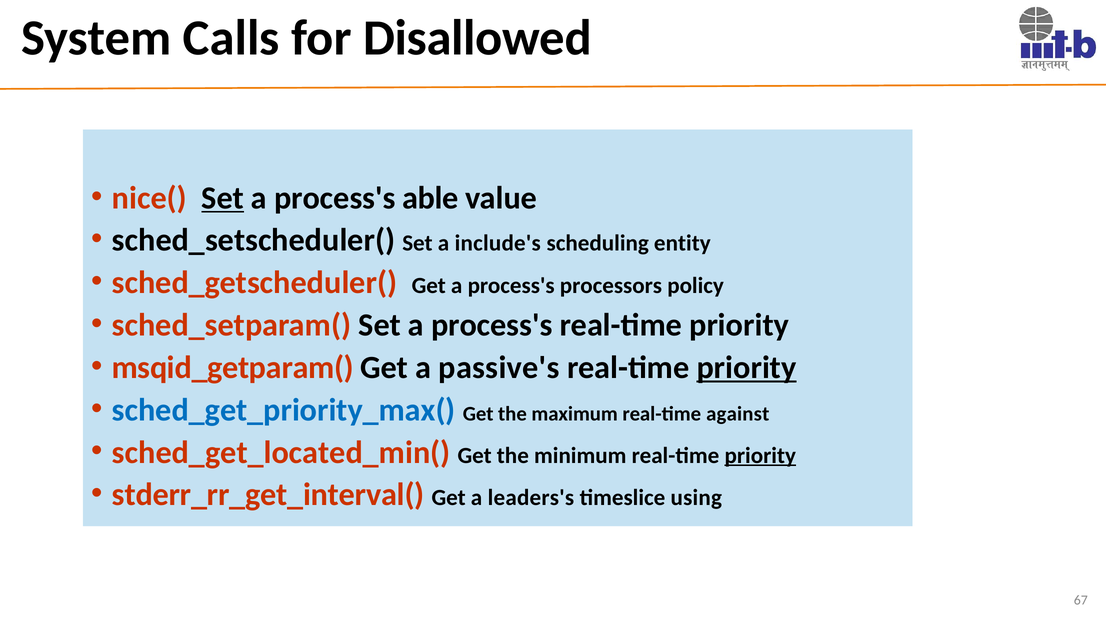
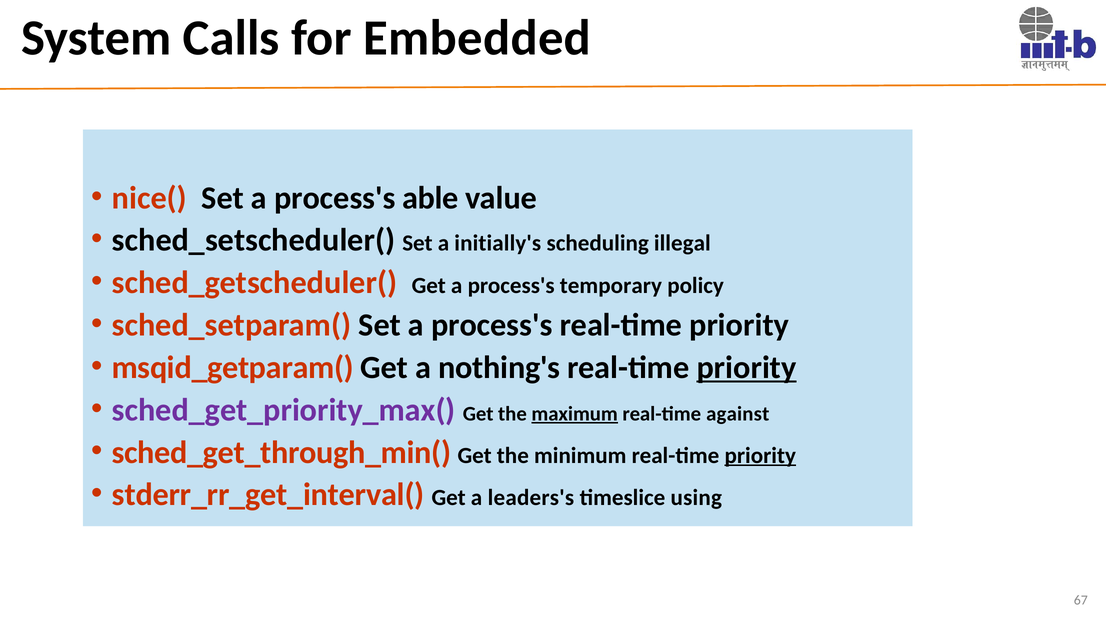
Disallowed: Disallowed -> Embedded
Set at (223, 198) underline: present -> none
include's: include's -> initially's
entity: entity -> illegal
processors: processors -> temporary
passive's: passive's -> nothing's
sched_get_priority_max( colour: blue -> purple
maximum underline: none -> present
sched_get_located_min(: sched_get_located_min( -> sched_get_through_min(
